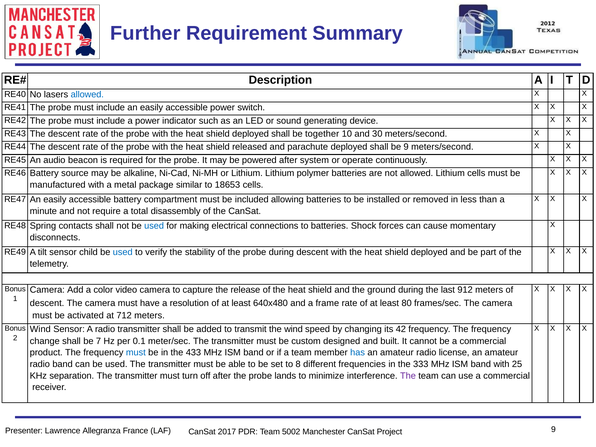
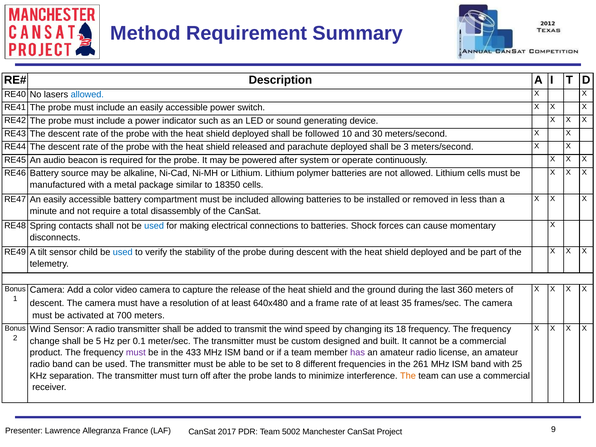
Further: Further -> Method
together: together -> followed
be 9: 9 -> 3
18653: 18653 -> 18350
912: 912 -> 360
80: 80 -> 35
712: 712 -> 700
42: 42 -> 18
7: 7 -> 5
must at (136, 353) colour: blue -> purple
has colour: blue -> purple
333: 333 -> 261
The at (408, 376) colour: purple -> orange
